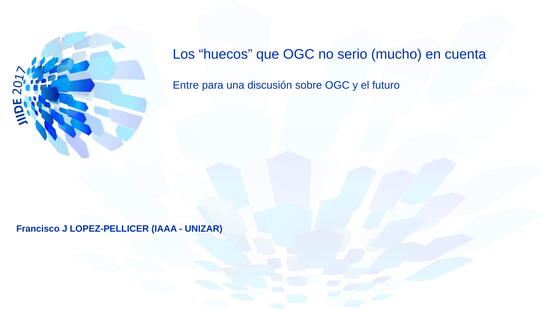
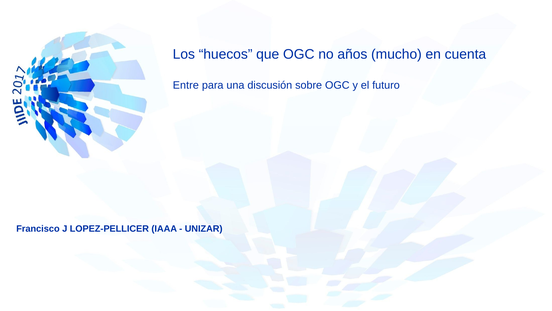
serio: serio -> años
